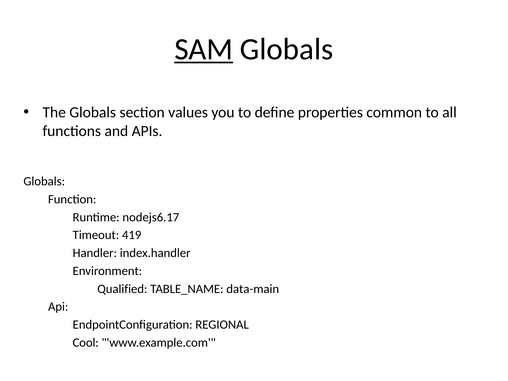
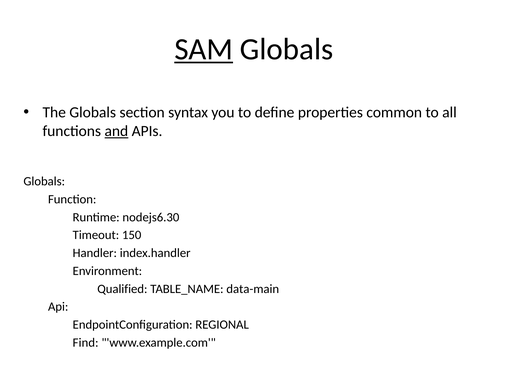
values: values -> syntax
and underline: none -> present
nodejs6.17: nodejs6.17 -> nodejs6.30
419: 419 -> 150
Cool: Cool -> Find
